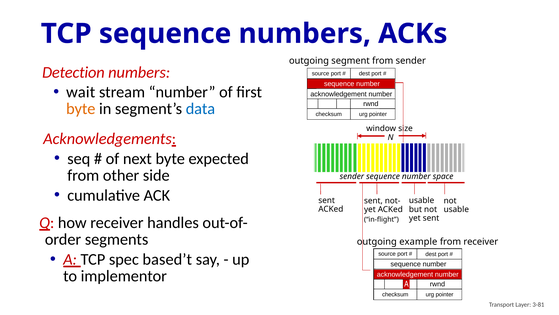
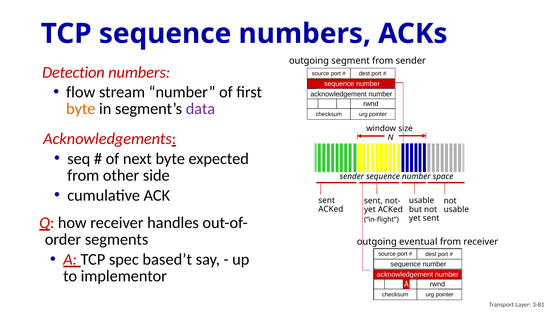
wait: wait -> flow
data colour: blue -> purple
example: example -> eventual
